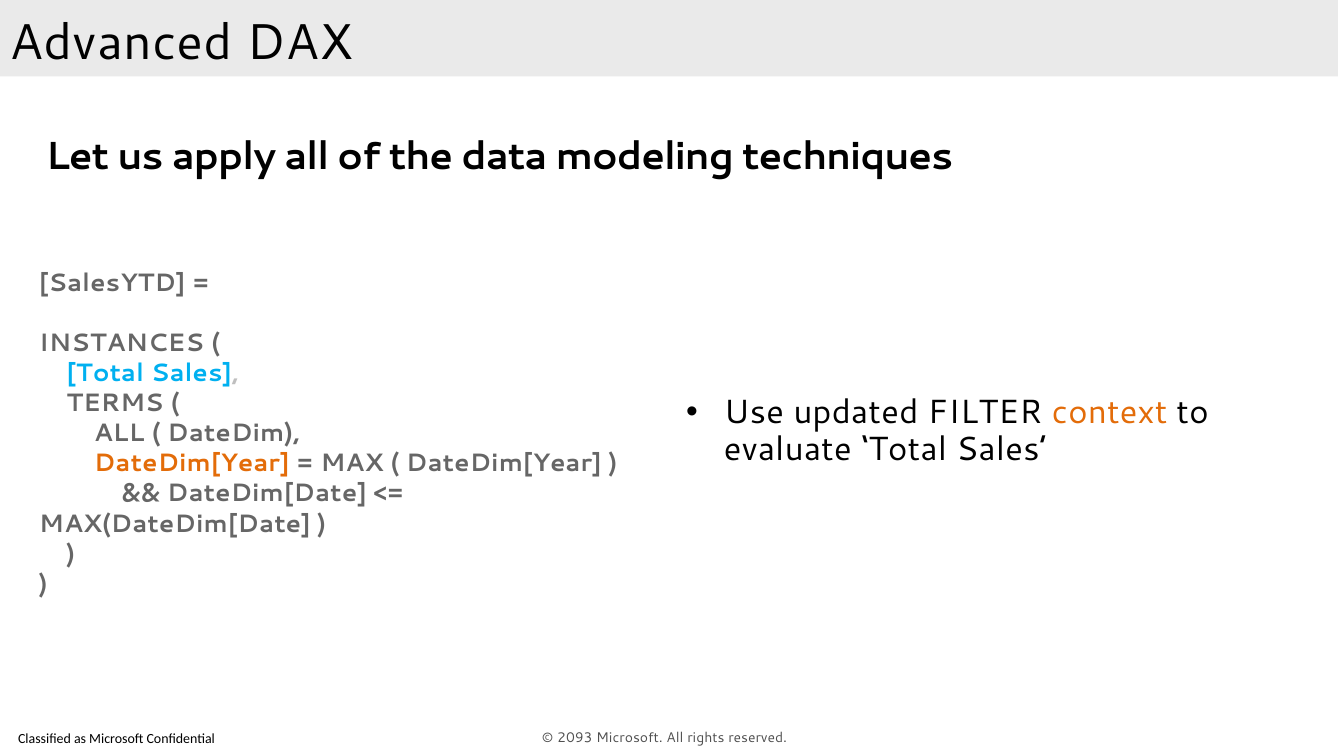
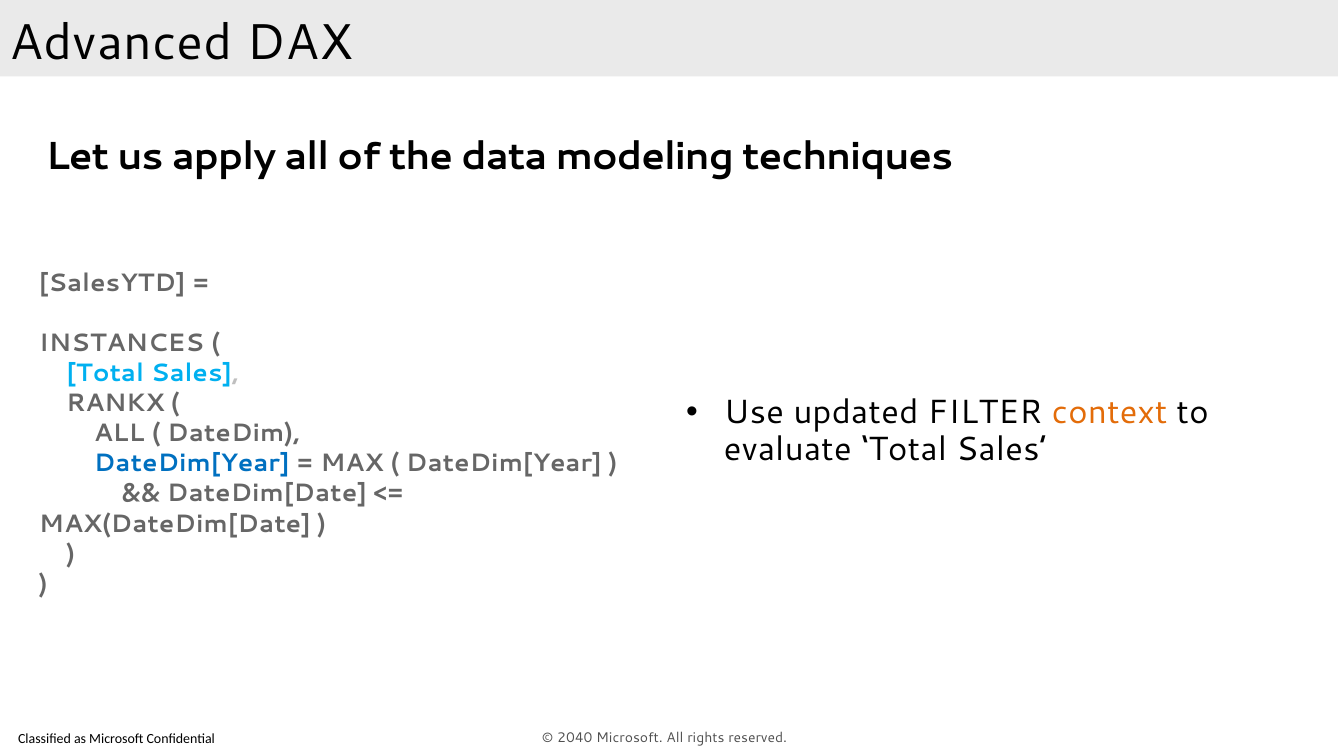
TERMS: TERMS -> RANKX
DateDim[Year at (192, 463) colour: orange -> blue
2093: 2093 -> 2040
